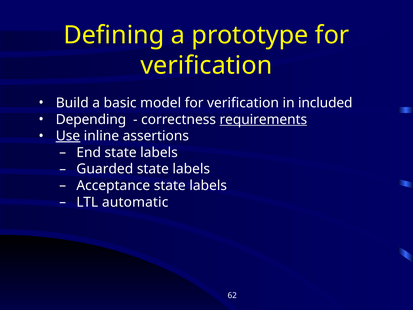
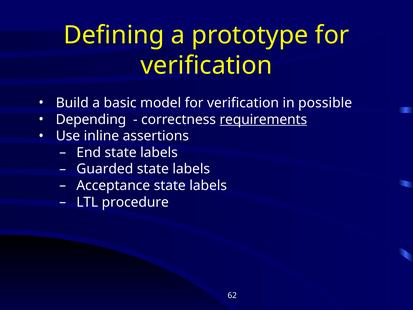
included: included -> possible
Use underline: present -> none
automatic: automatic -> procedure
